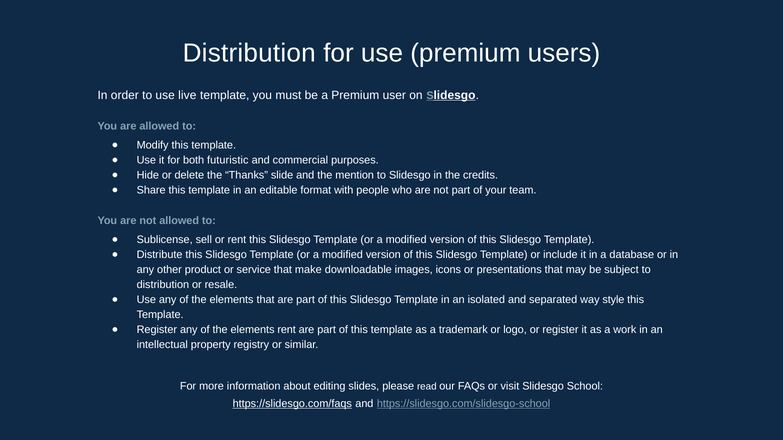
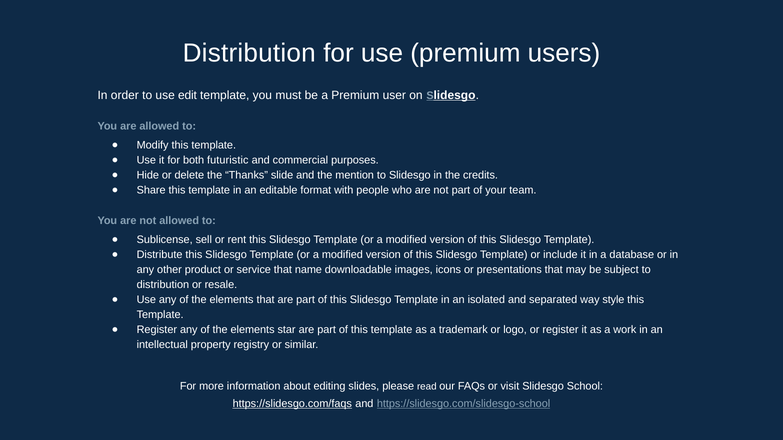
live: live -> edit
make: make -> name
elements rent: rent -> star
